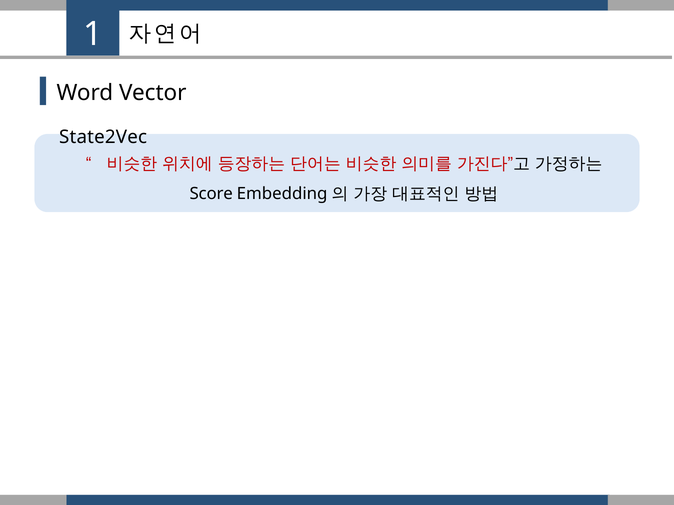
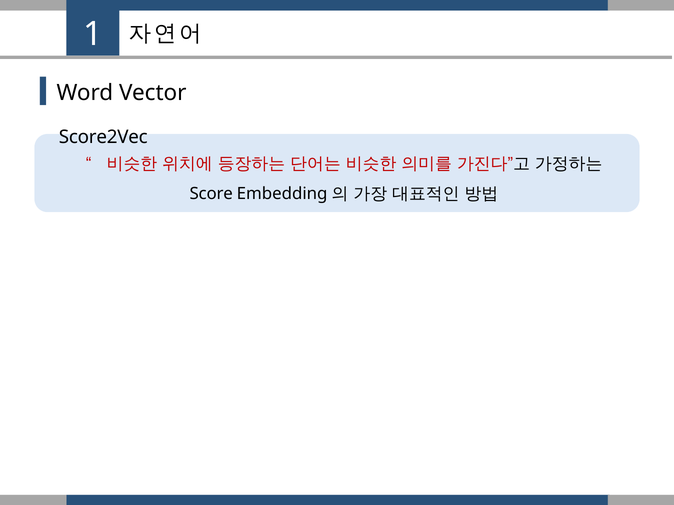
State2Vec: State2Vec -> Score2Vec
